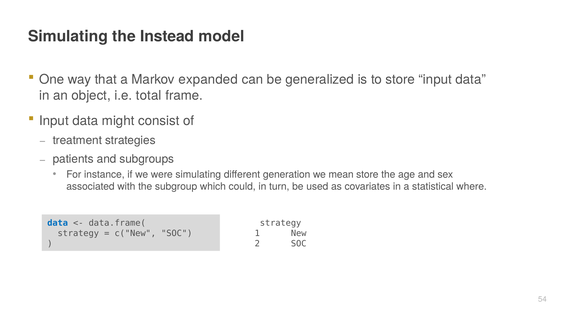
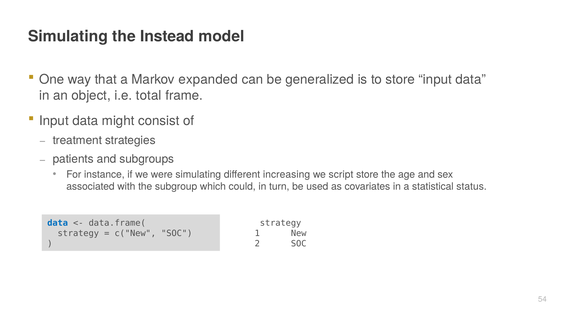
generation: generation -> increasing
mean: mean -> script
where: where -> status
